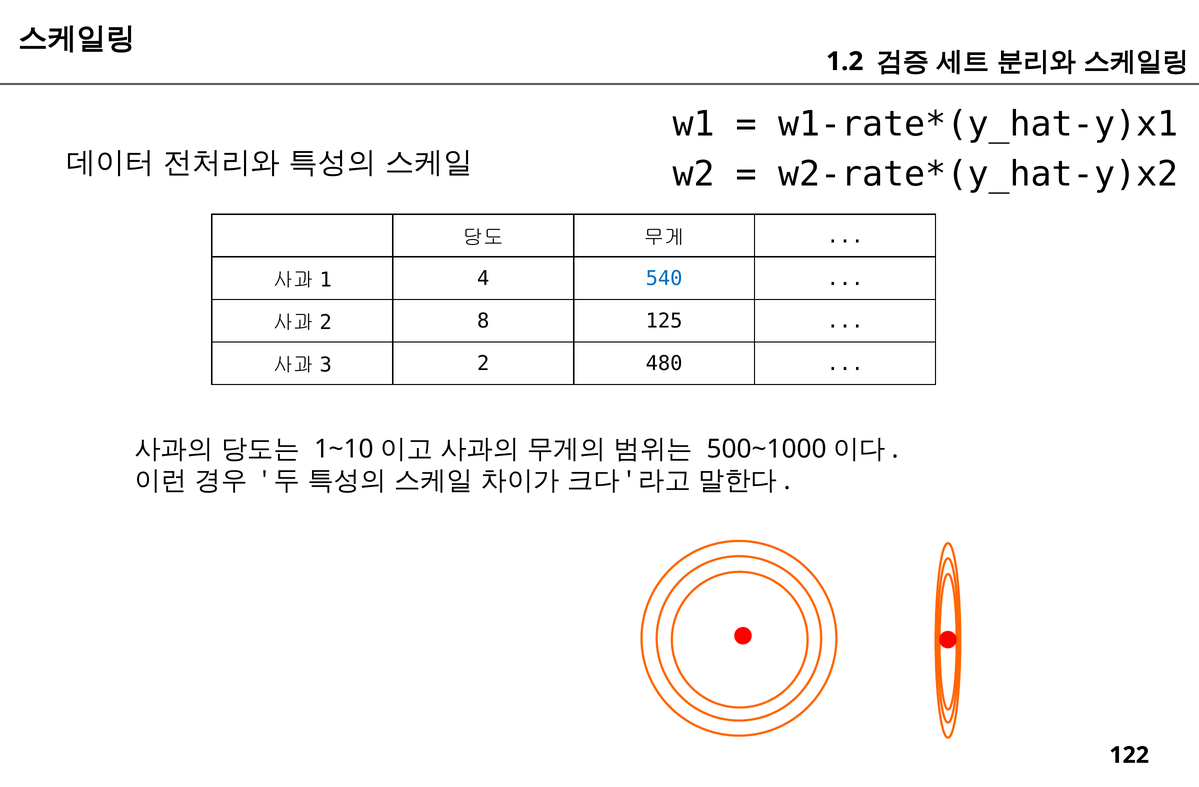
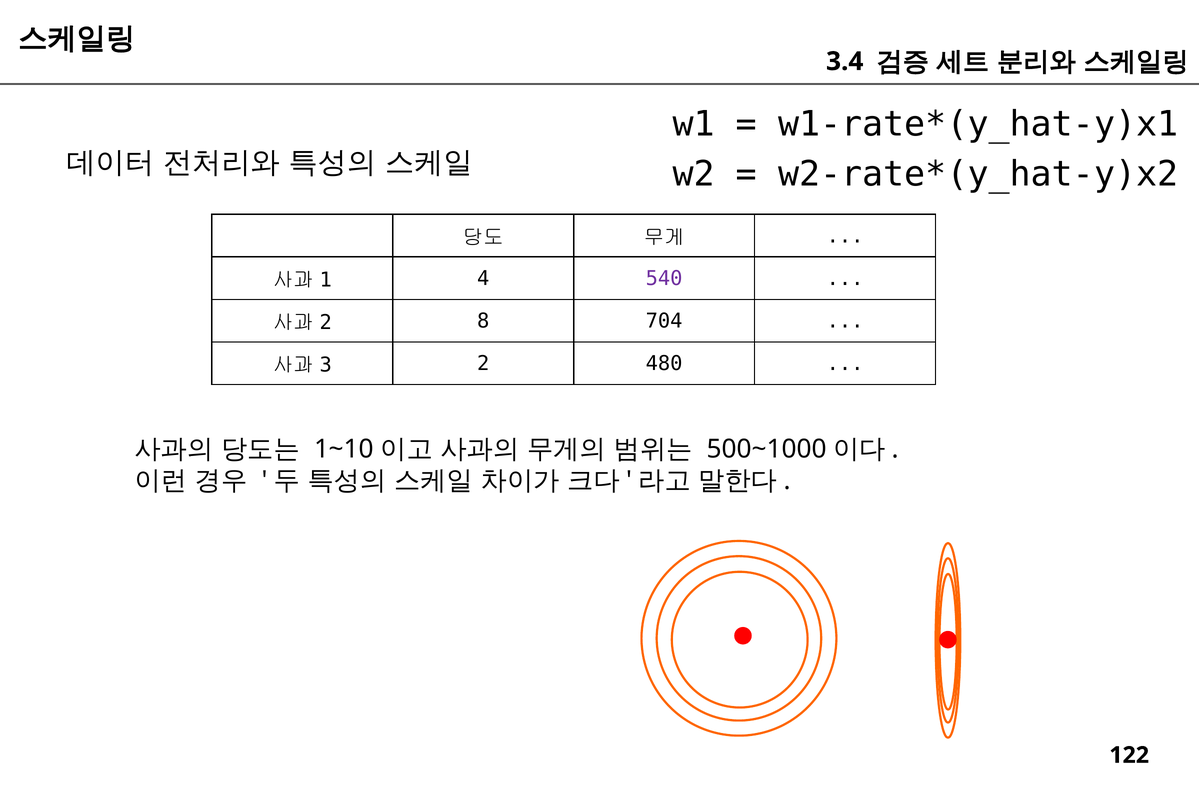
1.2: 1.2 -> 3.4
540 colour: blue -> purple
125: 125 -> 704
